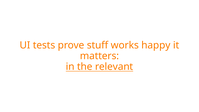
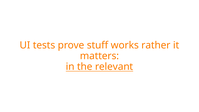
happy: happy -> rather
